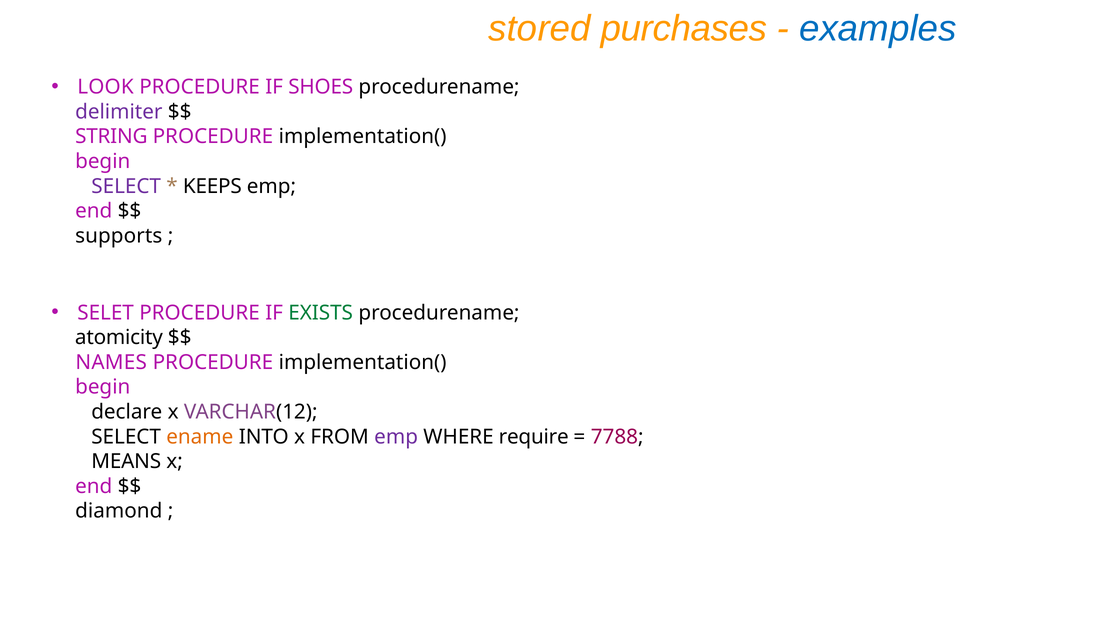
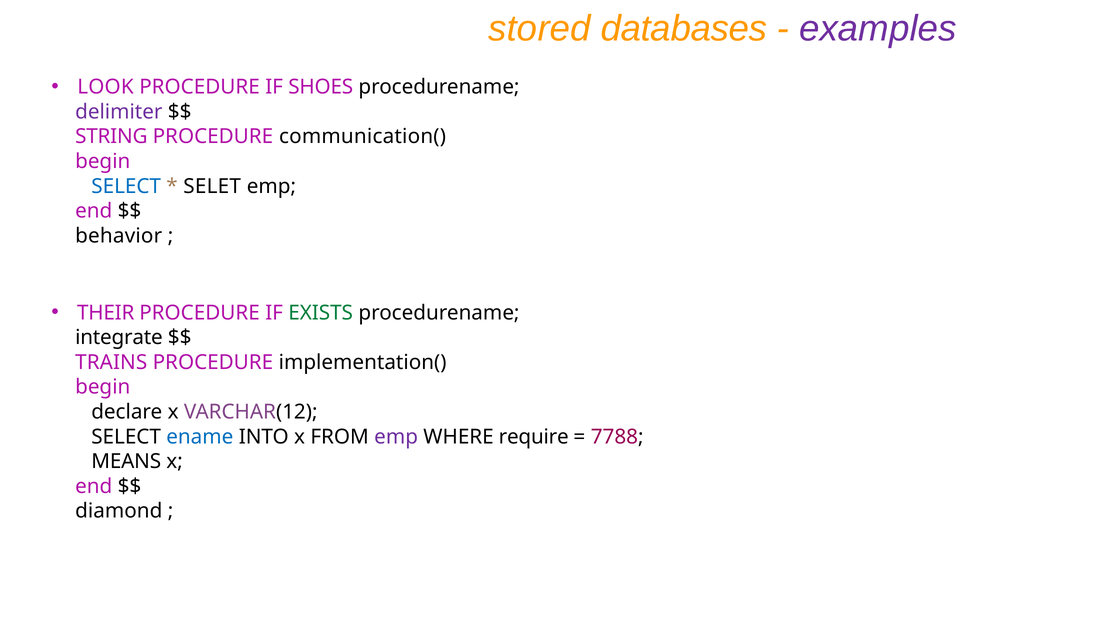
purchases: purchases -> databases
examples colour: blue -> purple
implementation( at (363, 137): implementation( -> communication(
SELECT at (126, 186) colour: purple -> blue
KEEPS: KEEPS -> SELET
supports: supports -> behavior
SELET: SELET -> THEIR
atomicity: atomicity -> integrate
NAMES: NAMES -> TRAINS
ename colour: orange -> blue
